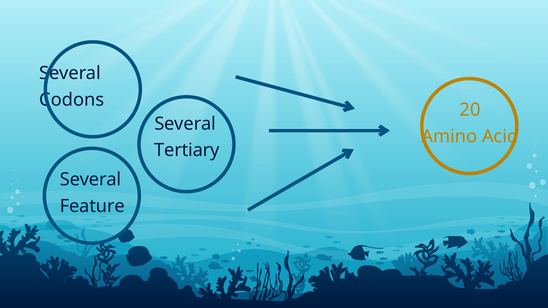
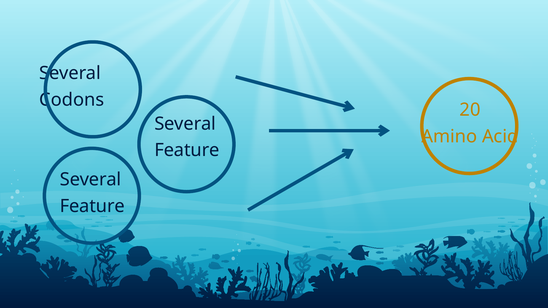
Tertiary at (187, 150): Tertiary -> Feature
